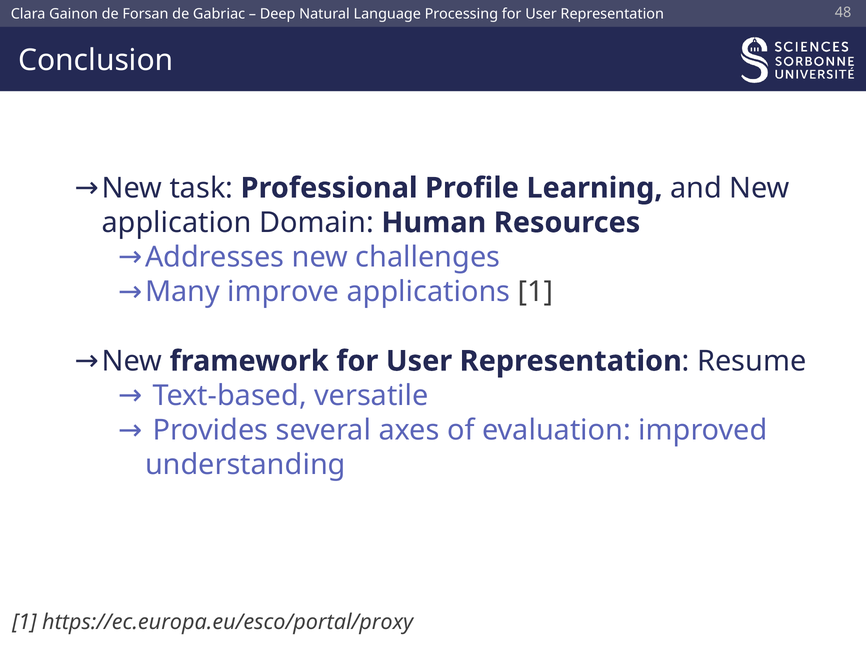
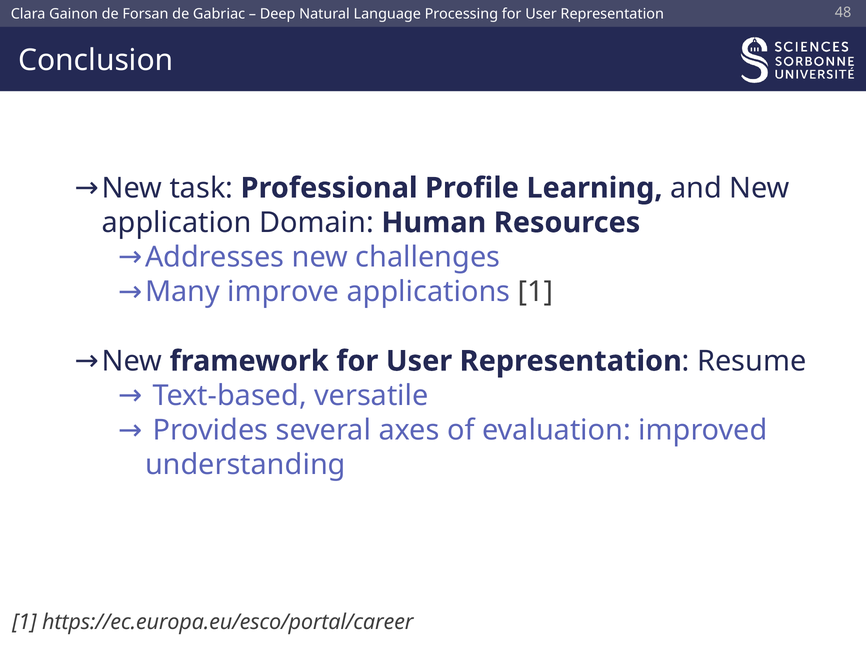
https://ec.europa.eu/esco/portal/proxy: https://ec.europa.eu/esco/portal/proxy -> https://ec.europa.eu/esco/portal/career
